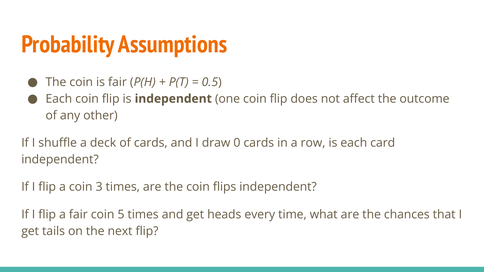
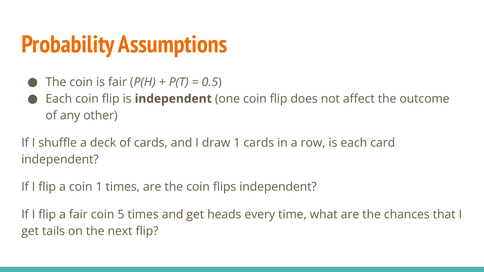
draw 0: 0 -> 1
coin 3: 3 -> 1
